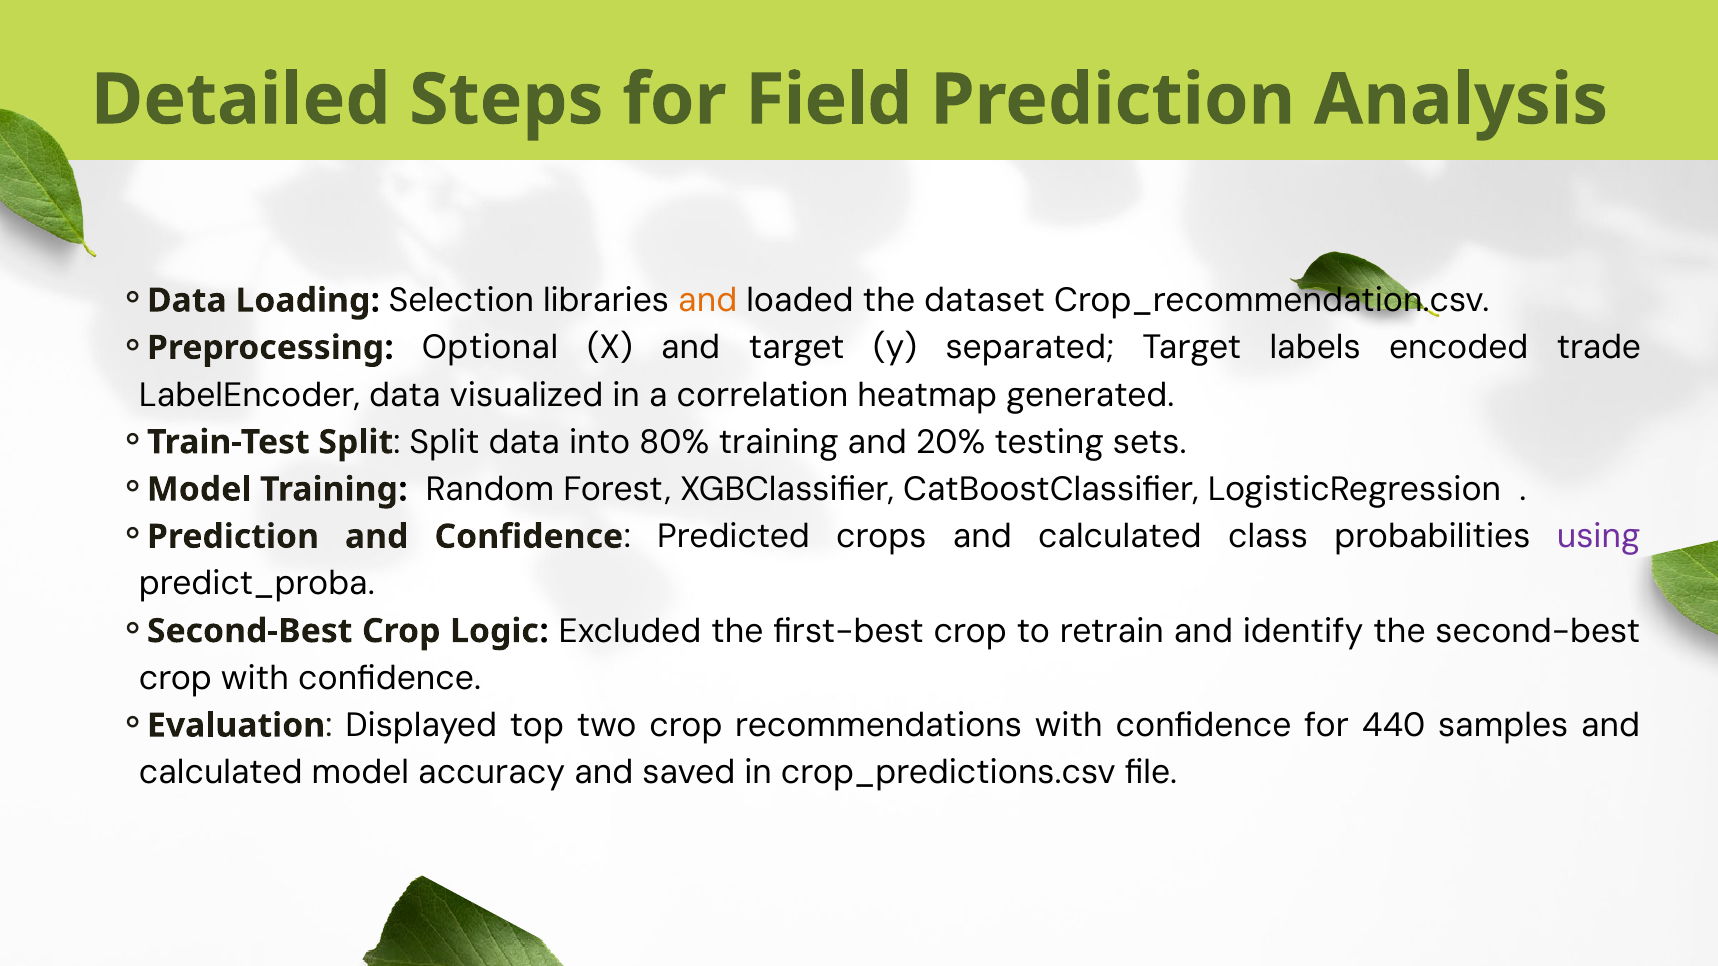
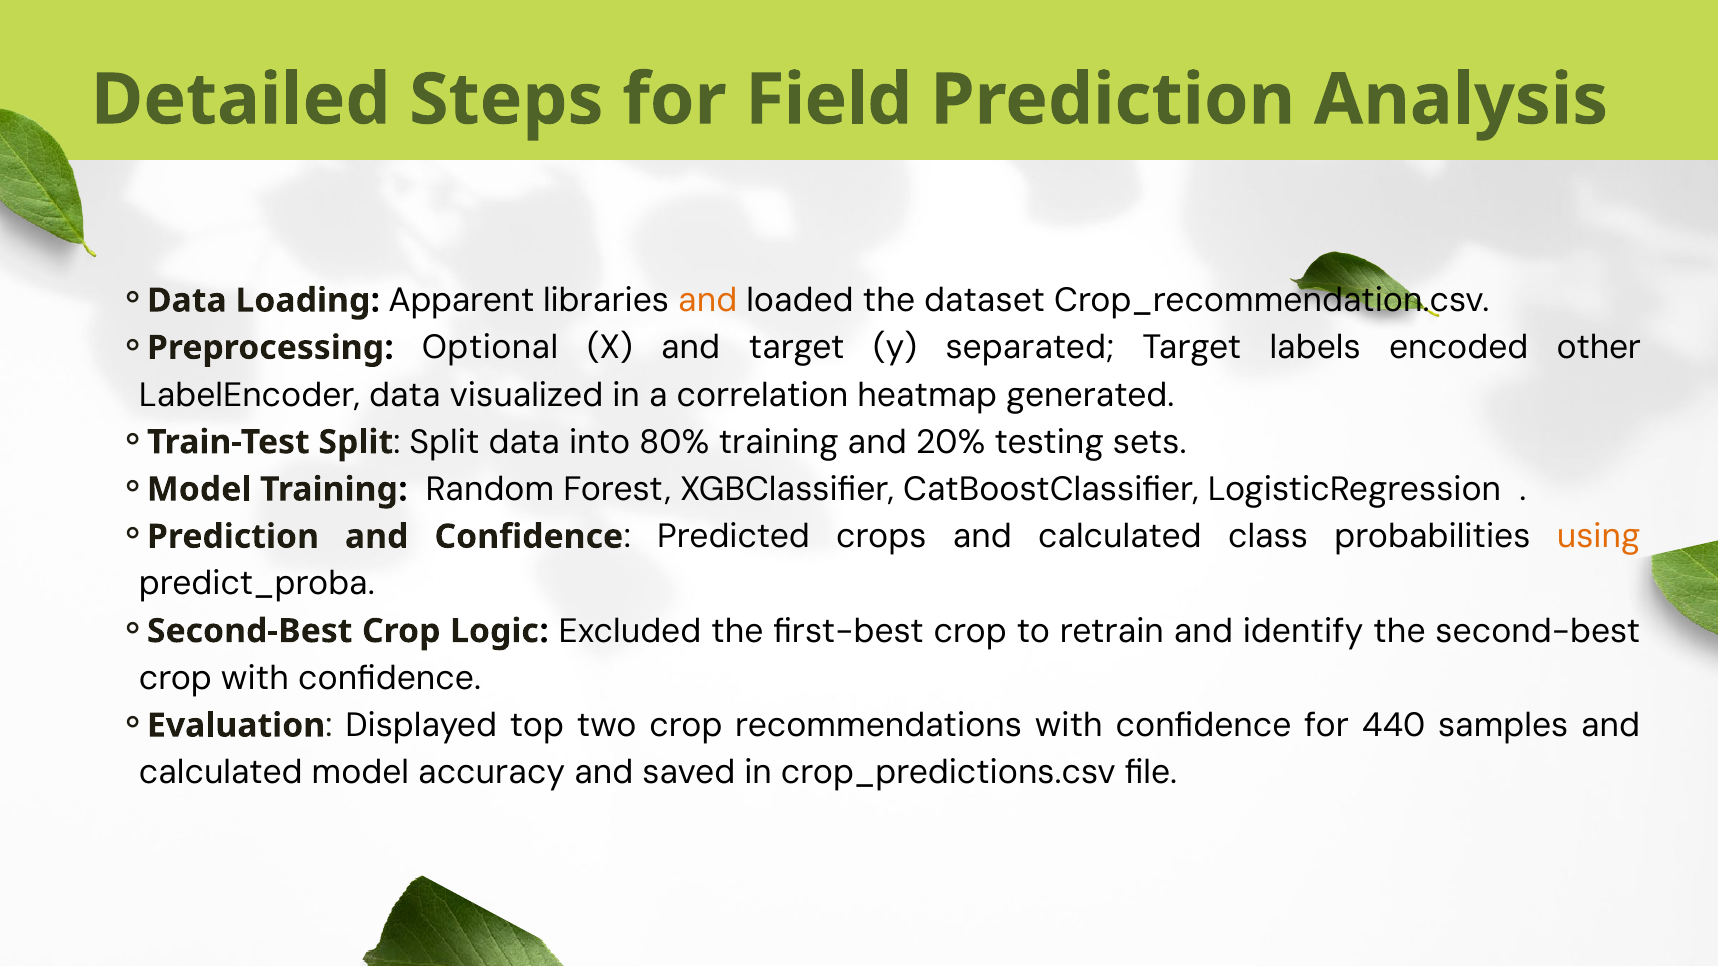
Selection: Selection -> Apparent
trade: trade -> other
using colour: purple -> orange
